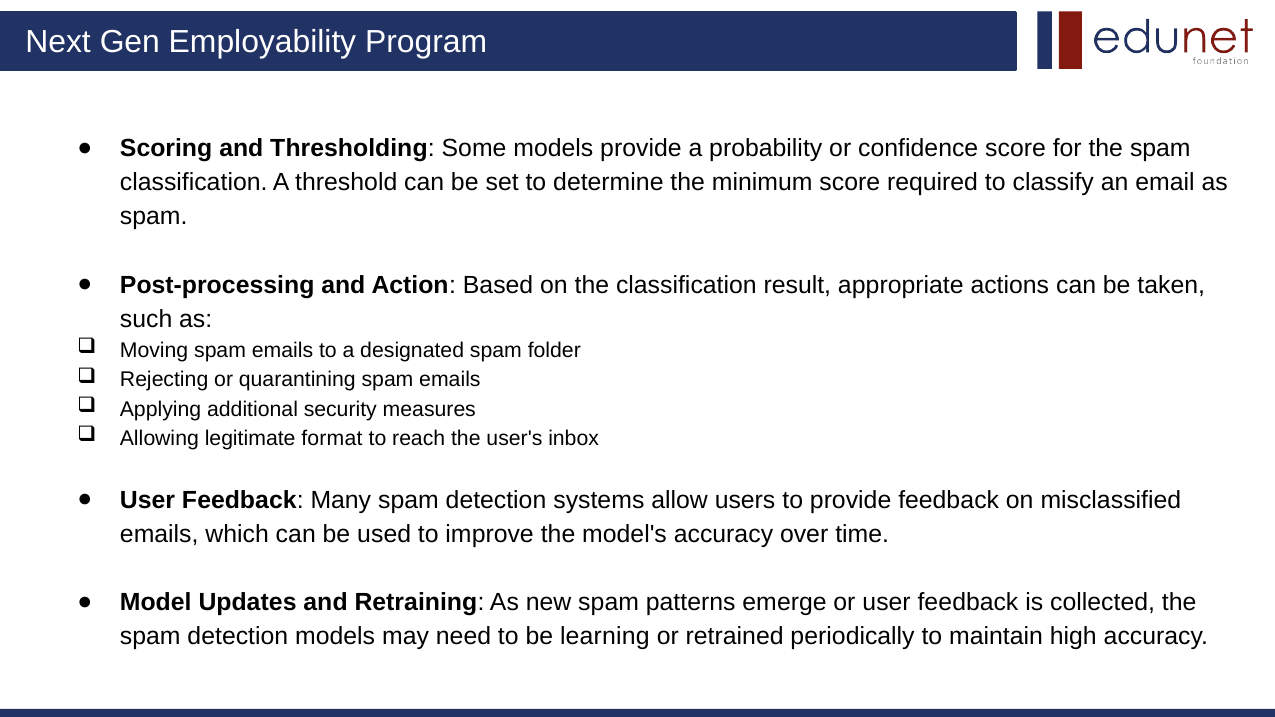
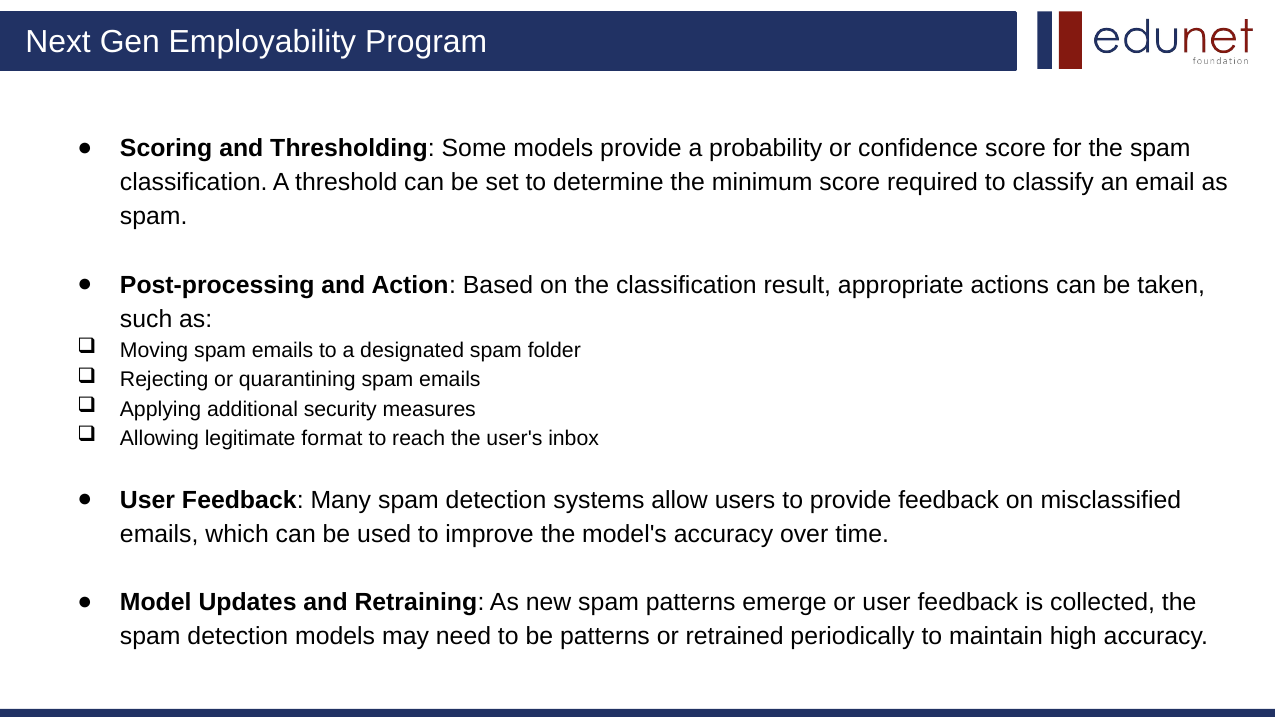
be learning: learning -> patterns
